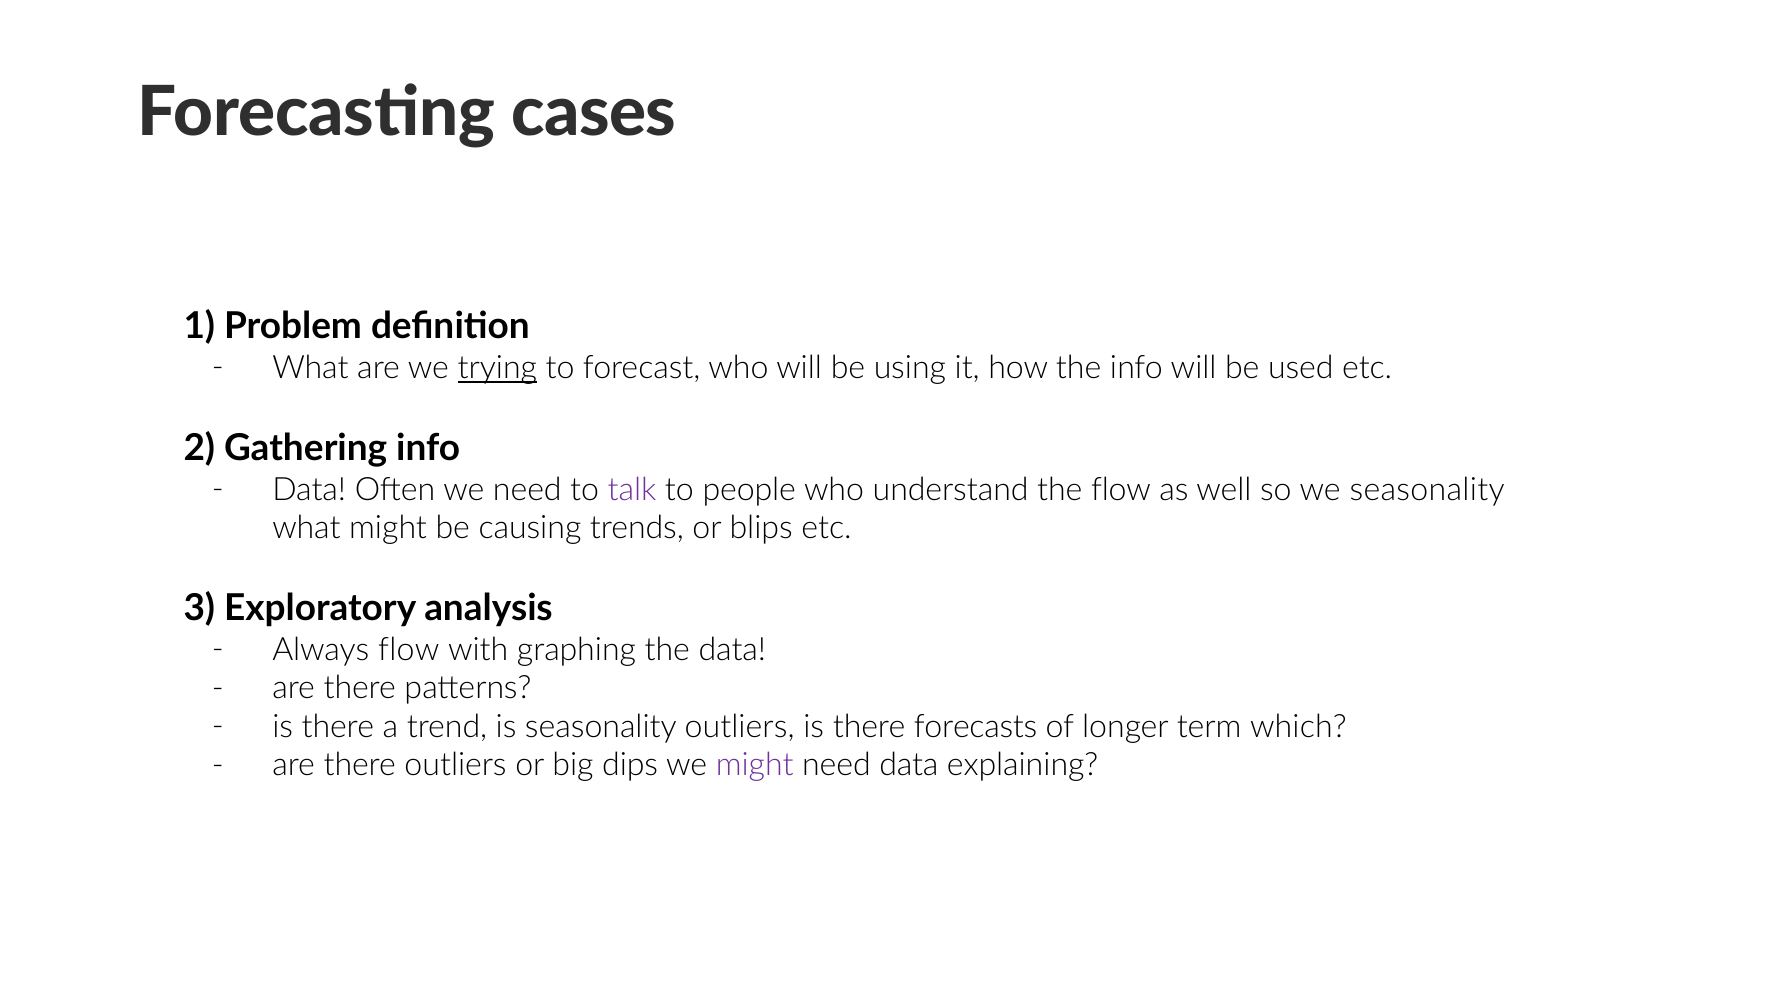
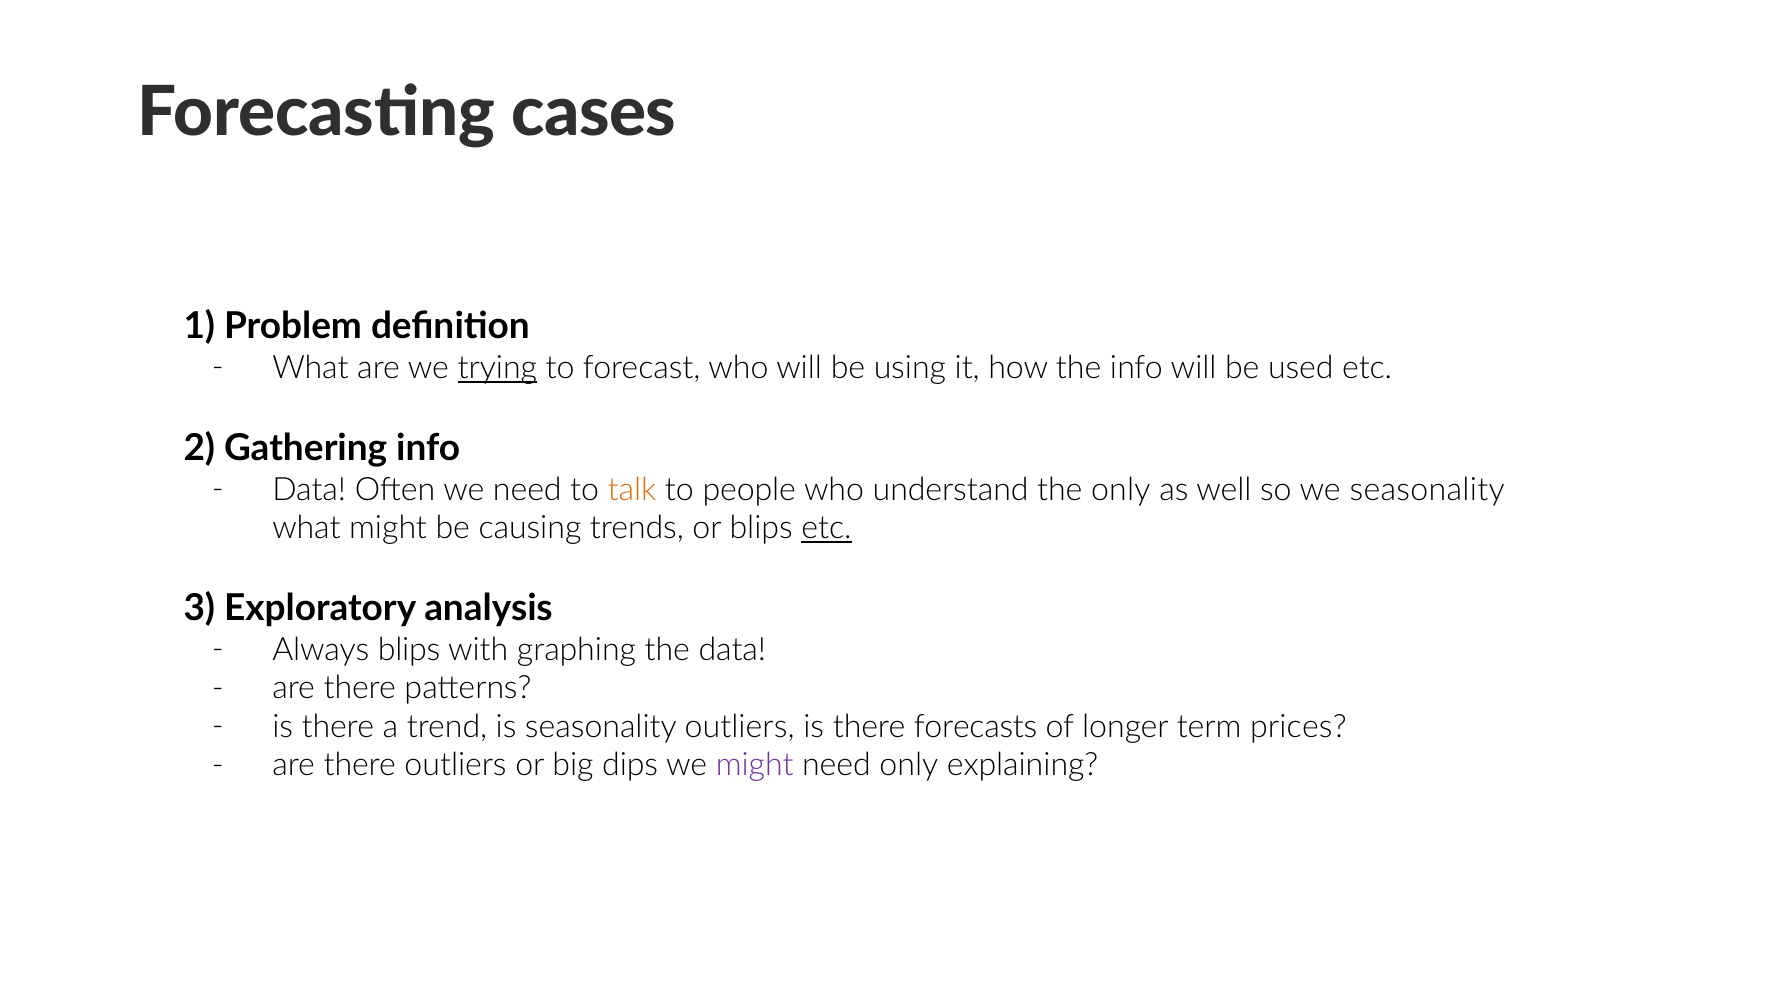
talk colour: purple -> orange
the flow: flow -> only
etc at (826, 528) underline: none -> present
Always flow: flow -> blips
which: which -> prices
need data: data -> only
